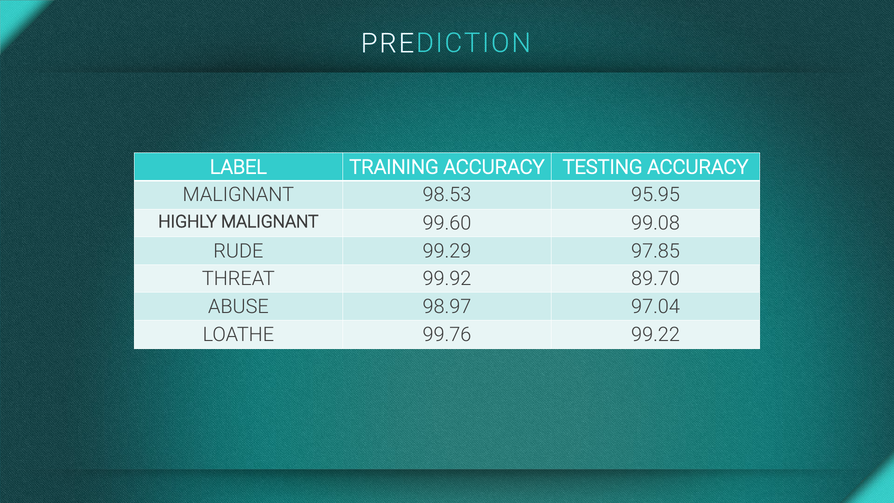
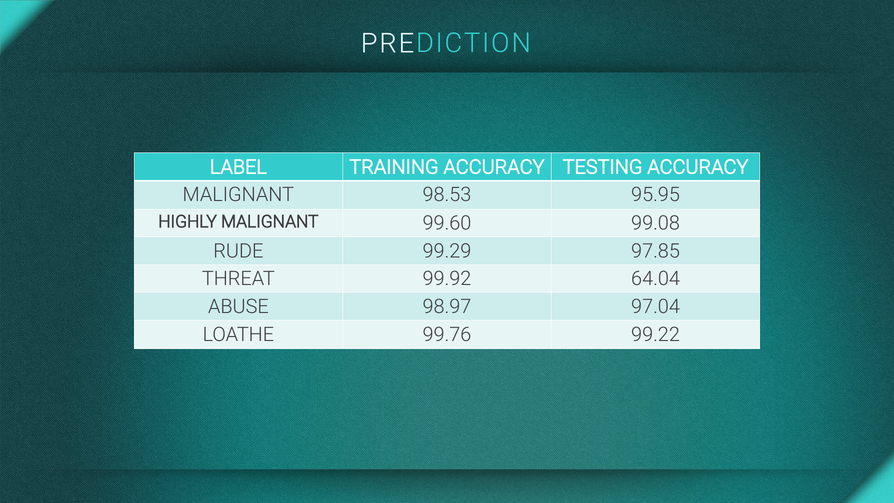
89.70: 89.70 -> 64.04
